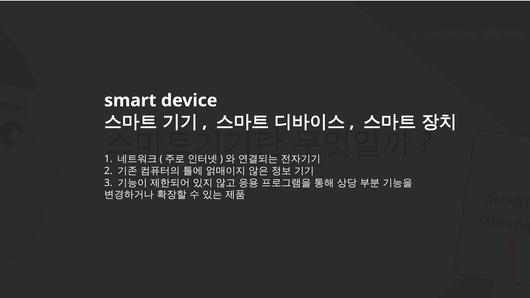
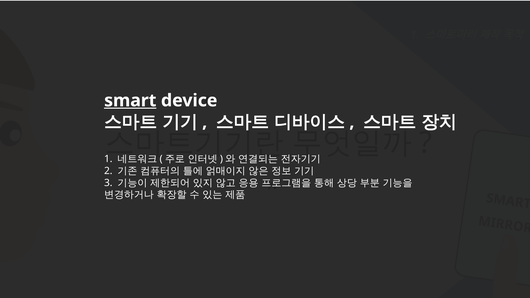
smart underline: none -> present
